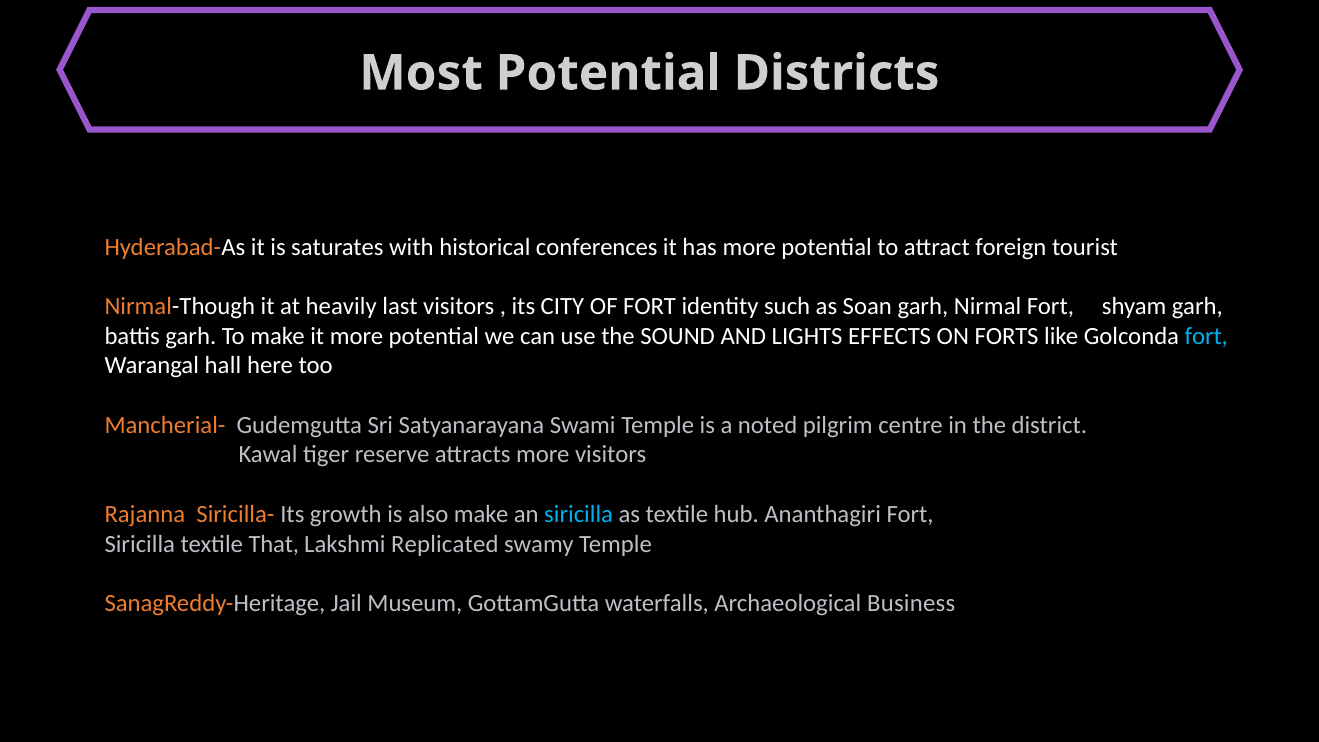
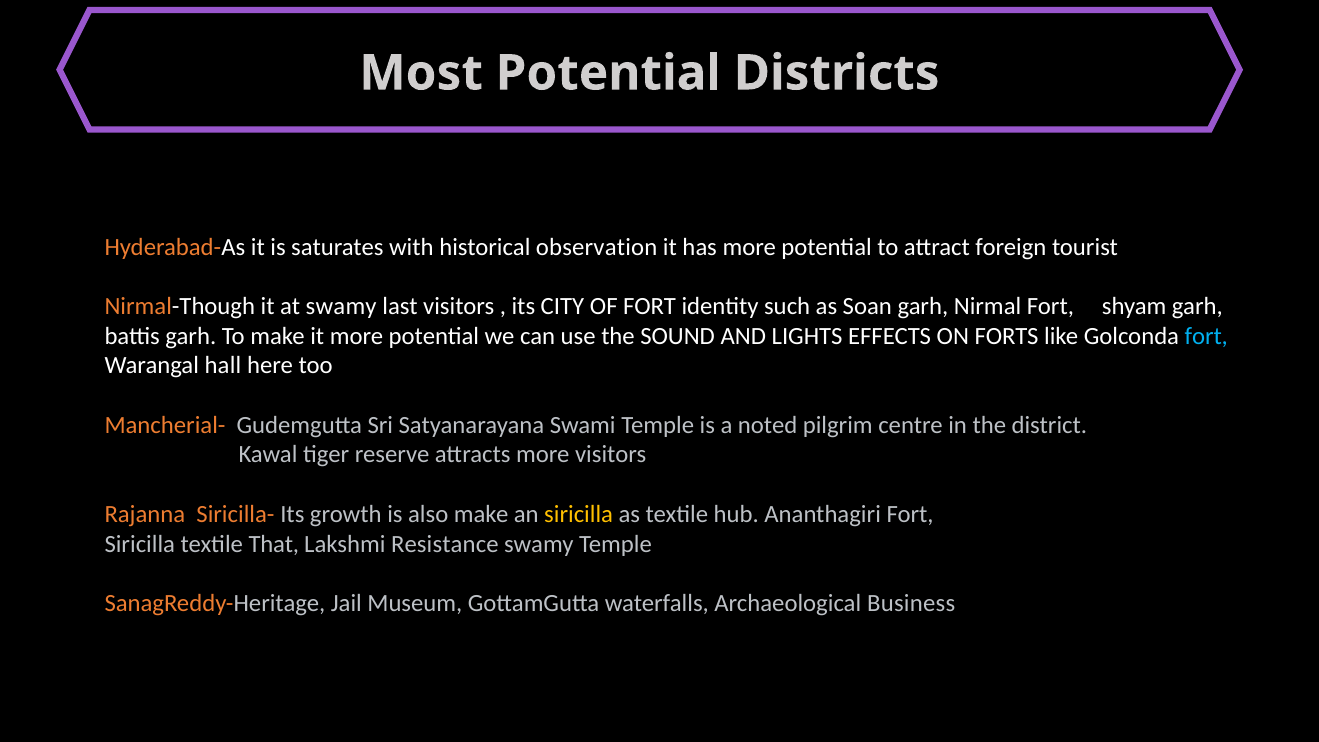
conferences: conferences -> observation
at heavily: heavily -> swamy
siricilla at (579, 514) colour: light blue -> yellow
Replicated: Replicated -> Resistance
